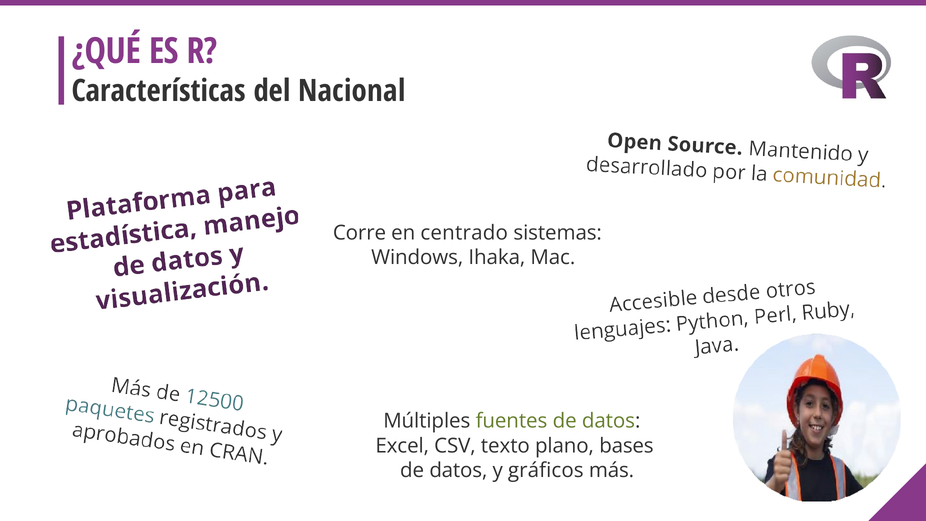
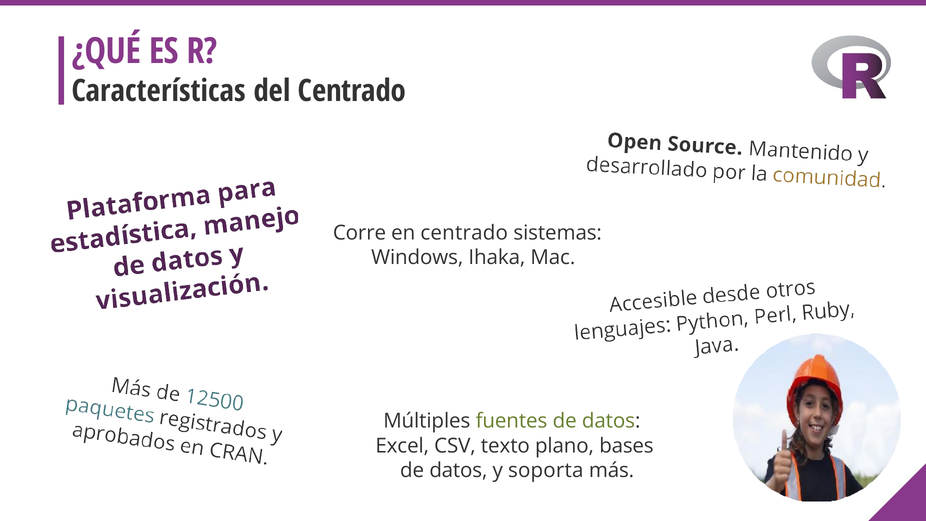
del Nacional: Nacional -> Centrado
gráficos: gráficos -> soporta
